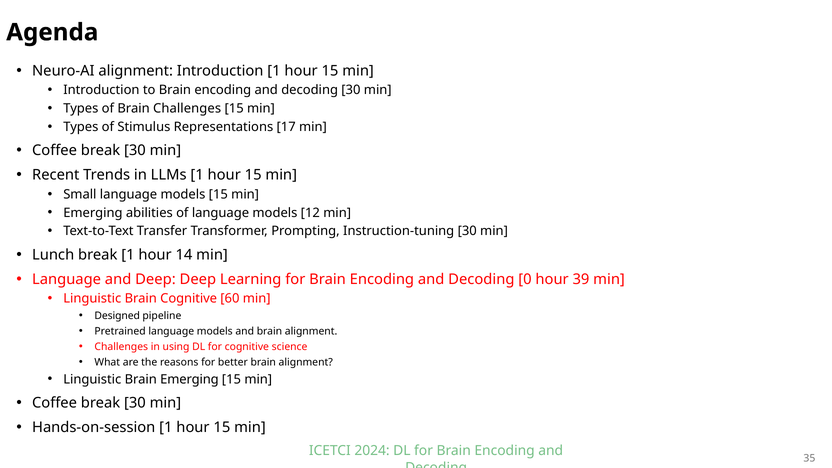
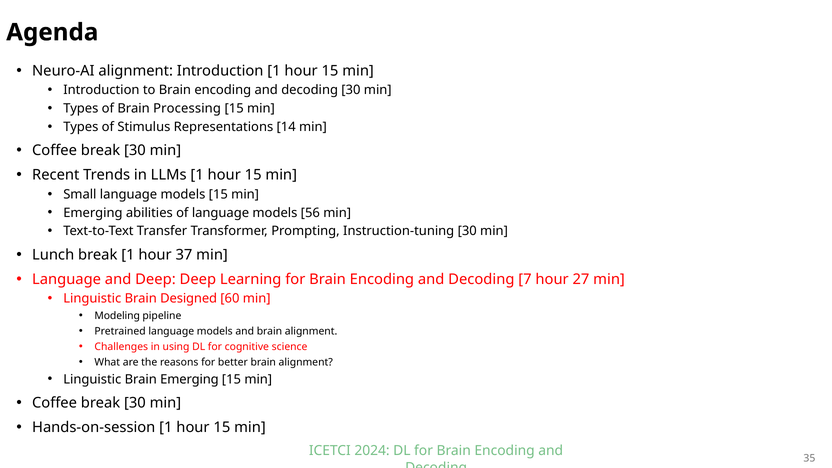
Brain Challenges: Challenges -> Processing
17: 17 -> 14
12: 12 -> 56
14: 14 -> 37
0: 0 -> 7
39: 39 -> 27
Brain Cognitive: Cognitive -> Designed
Designed: Designed -> Modeling
